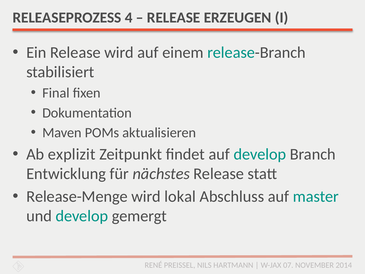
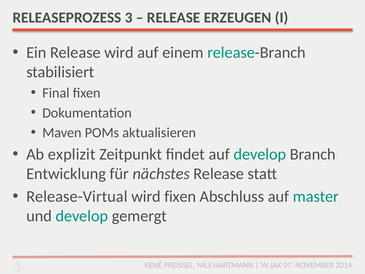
4: 4 -> 3
Release-Menge: Release-Menge -> Release-Virtual
wird lokal: lokal -> fixen
